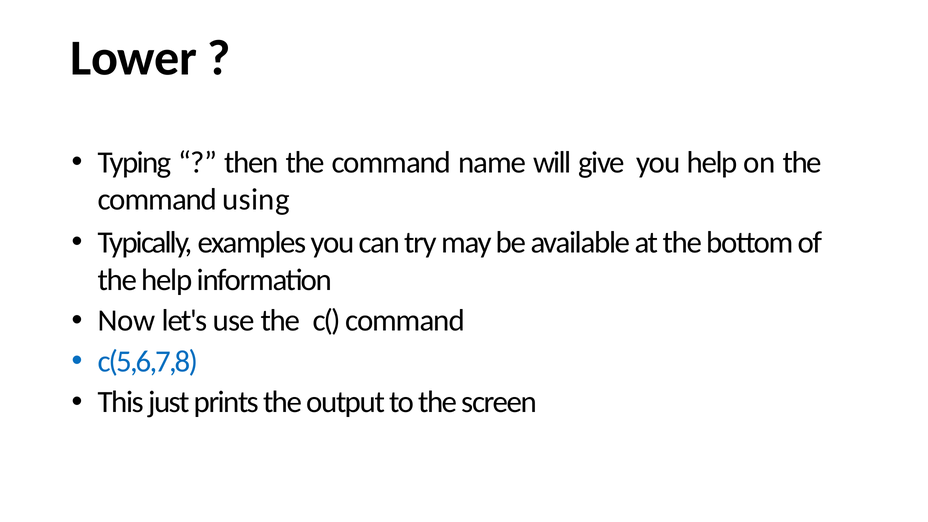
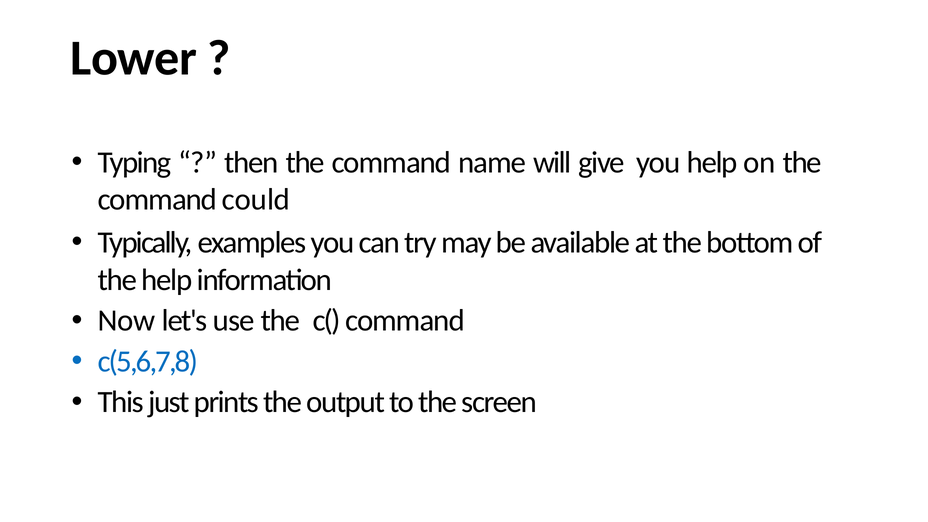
using: using -> could
